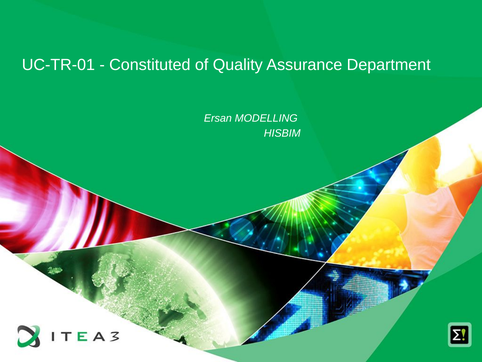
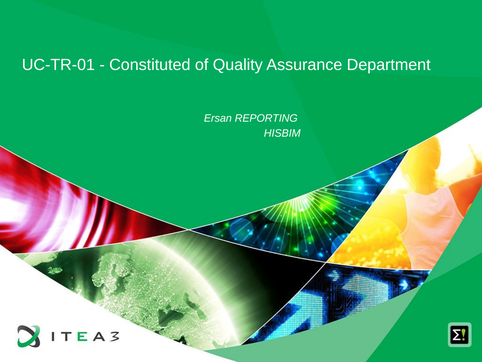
MODELLING: MODELLING -> REPORTING
